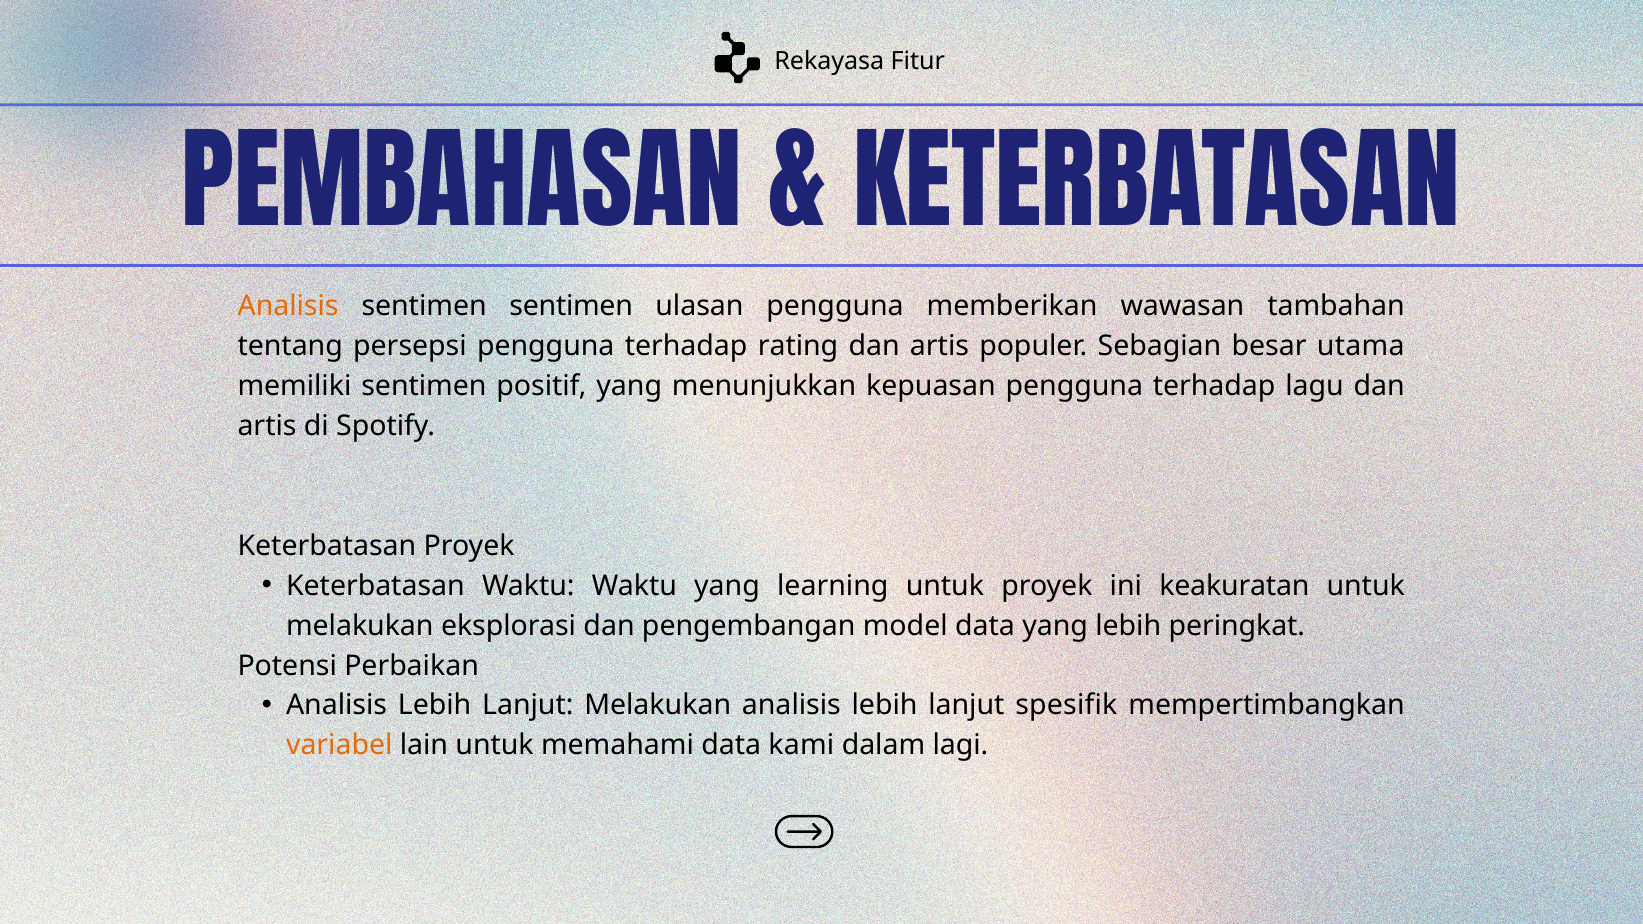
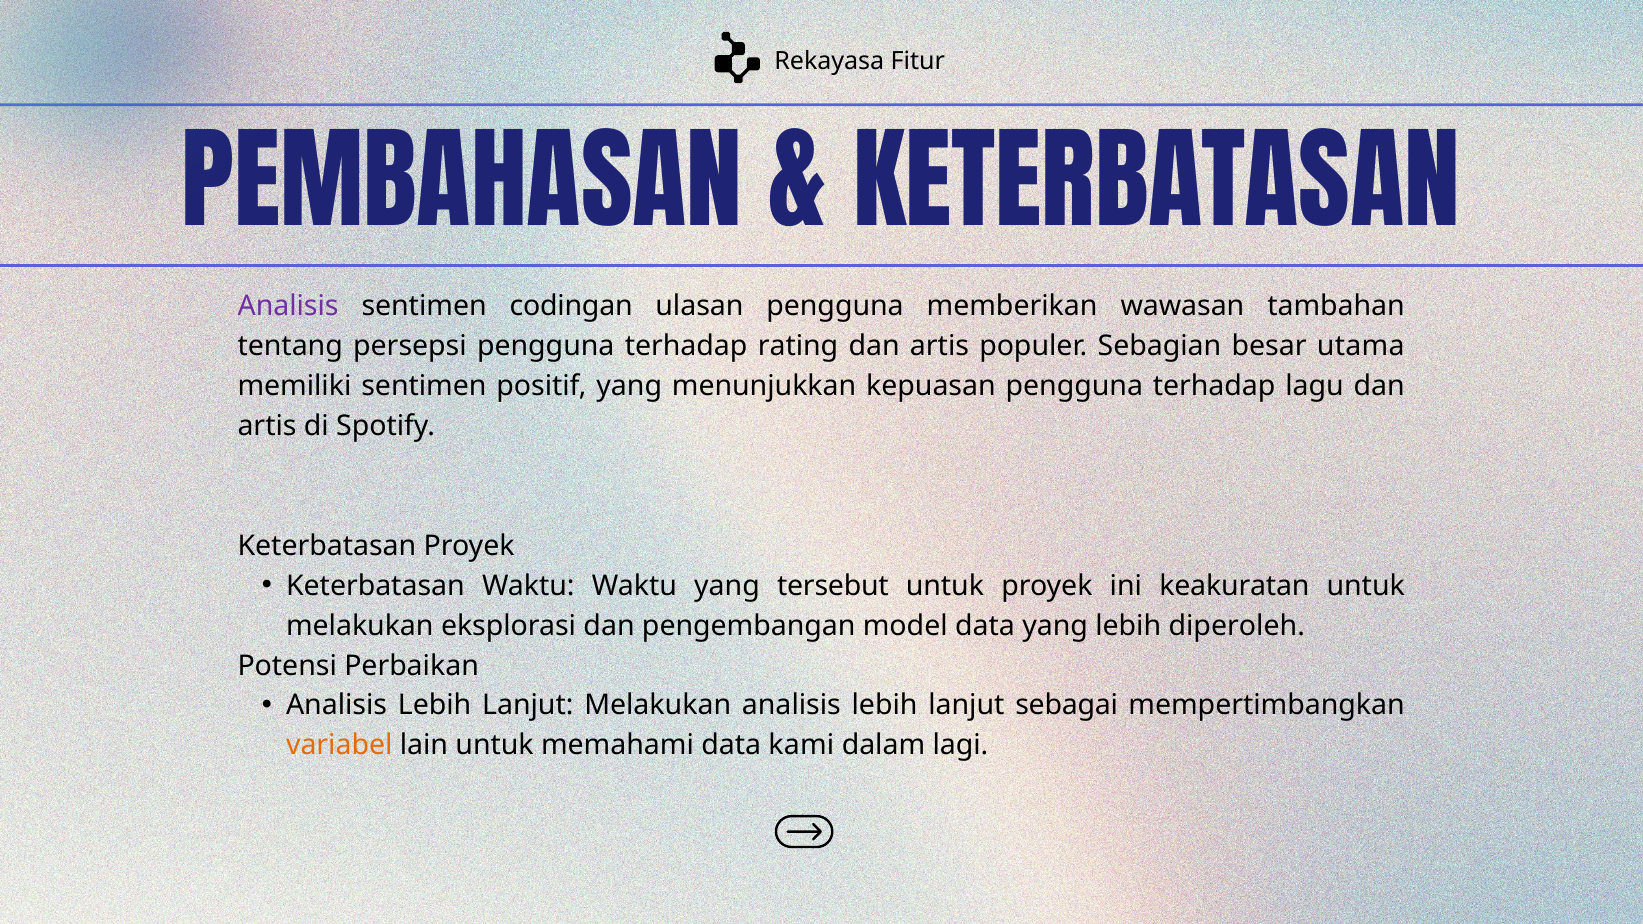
Analisis at (288, 307) colour: orange -> purple
sentimen sentimen: sentimen -> codingan
learning: learning -> tersebut
peringkat: peringkat -> diperoleh
spesifik: spesifik -> sebagai
